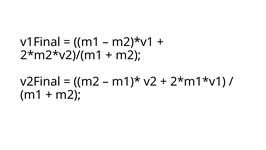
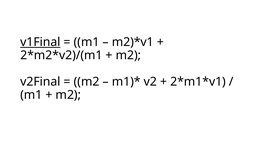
v1Final underline: none -> present
